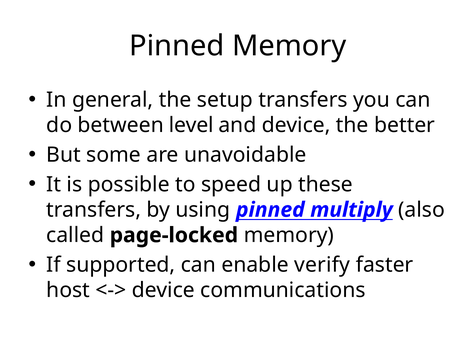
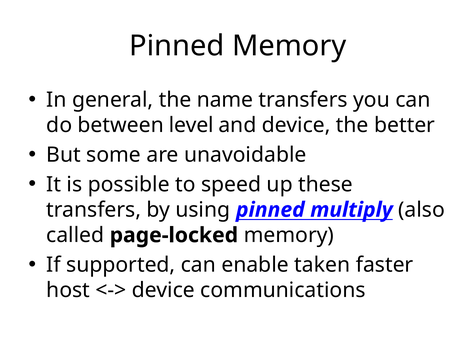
setup: setup -> name
verify: verify -> taken
